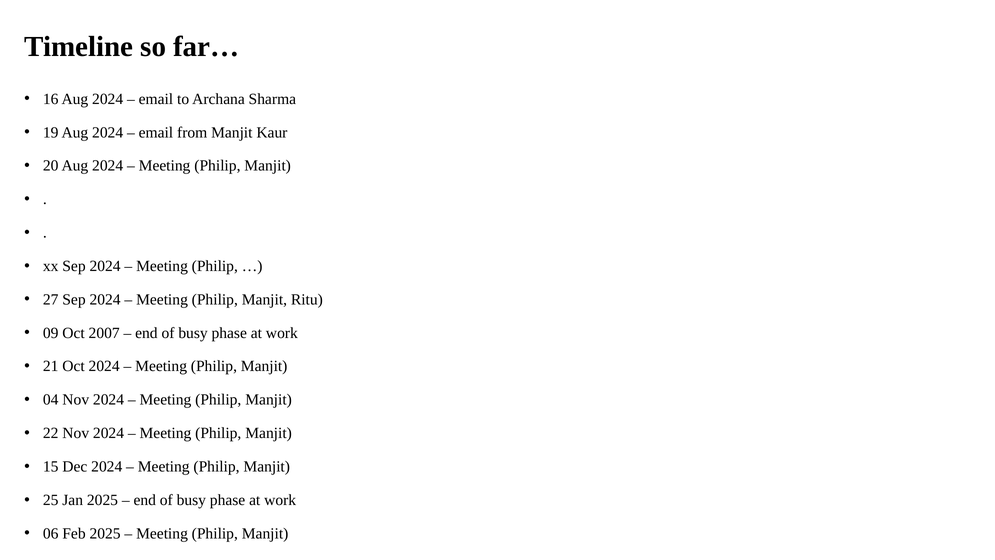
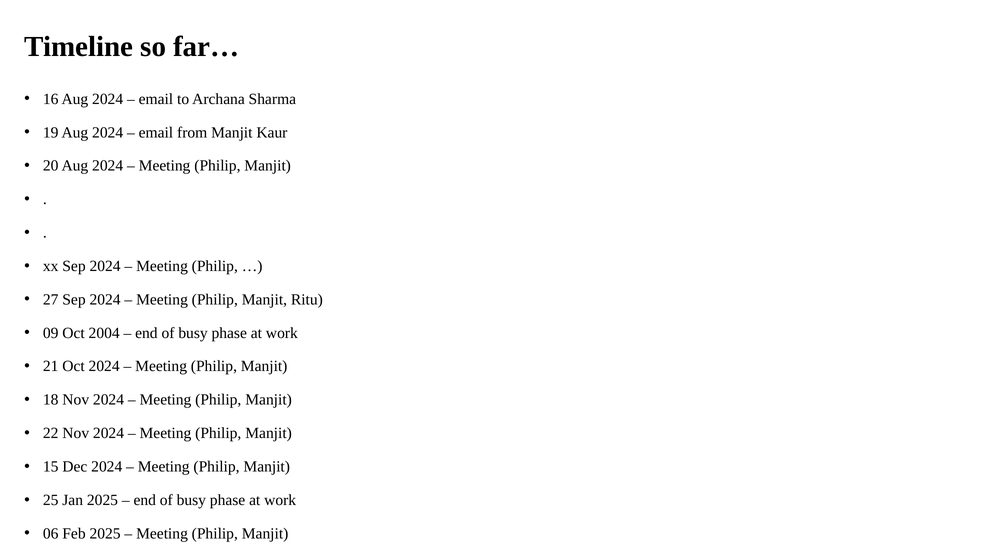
2007: 2007 -> 2004
04: 04 -> 18
